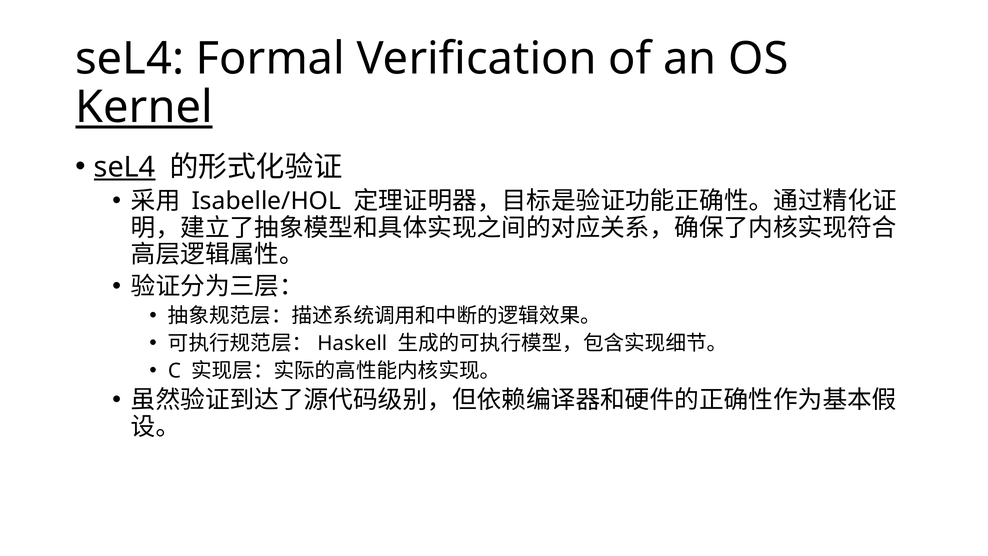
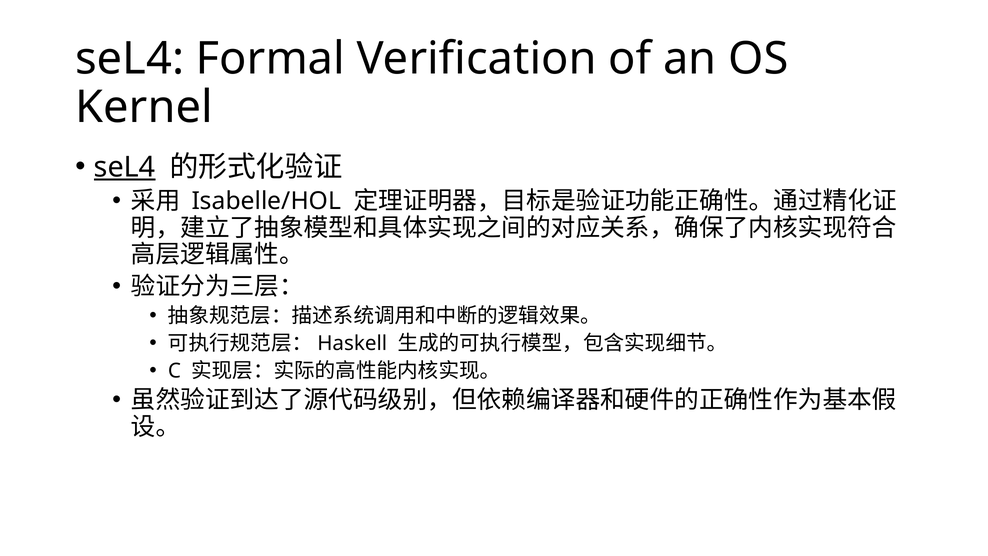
Kernel underline: present -> none
